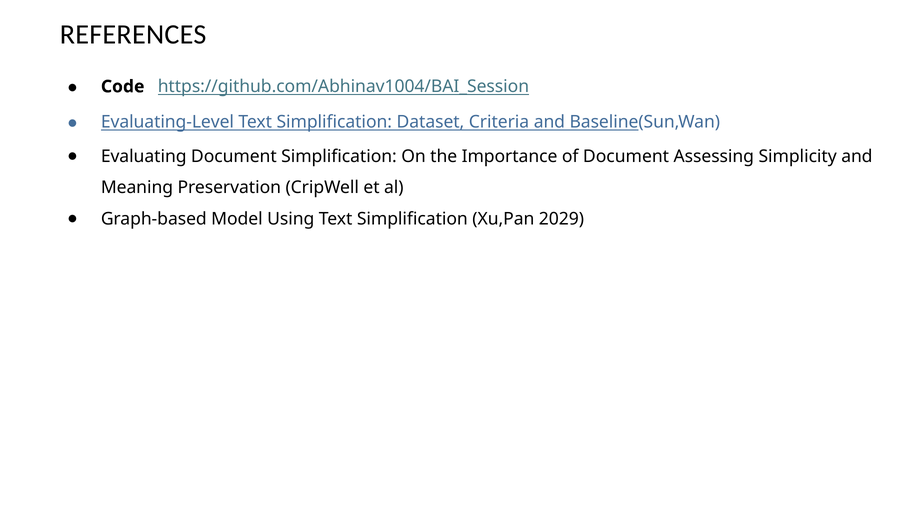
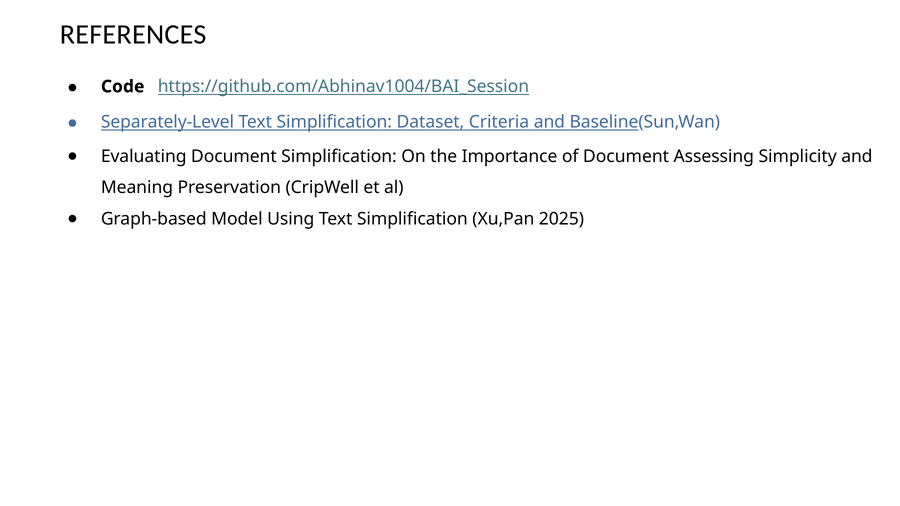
Evaluating-Level: Evaluating-Level -> Separately-Level
2029: 2029 -> 2025
